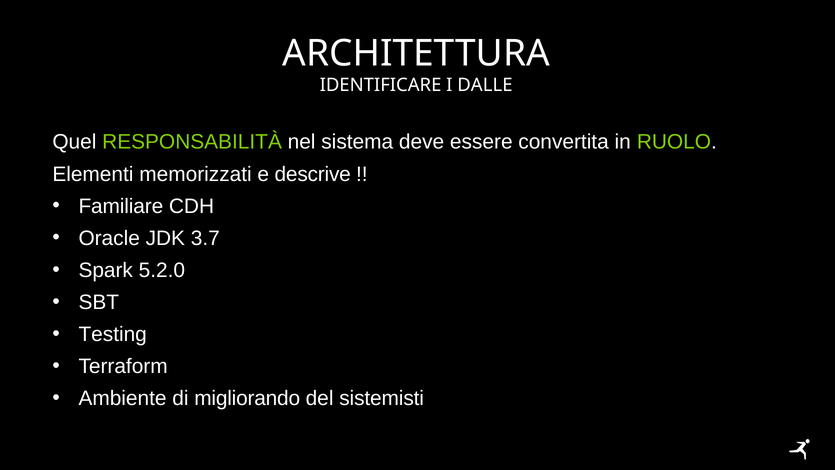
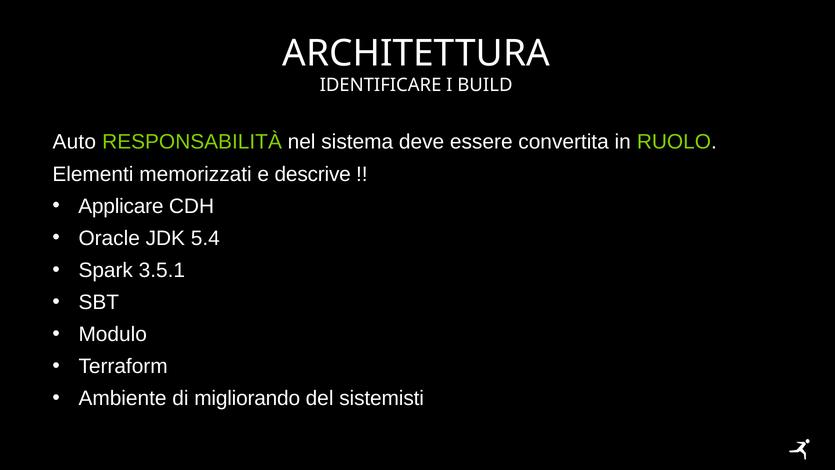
DALLE: DALLE -> BUILD
Quel: Quel -> Auto
Familiare: Familiare -> Applicare
3.7: 3.7 -> 5.4
5.2.0: 5.2.0 -> 3.5.1
Testing: Testing -> Modulo
